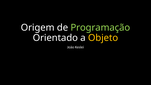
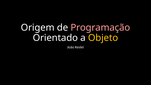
Programação colour: light green -> pink
